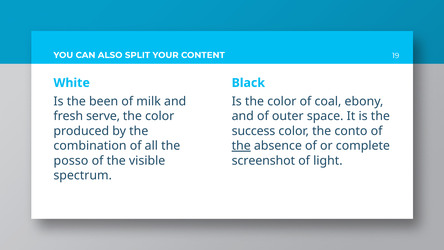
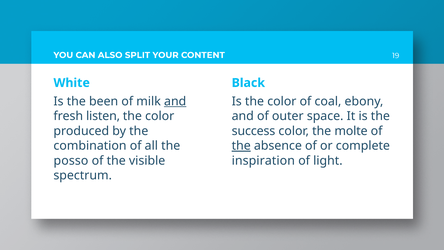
and at (175, 101) underline: none -> present
serve: serve -> listen
conto: conto -> molte
screenshot: screenshot -> inspiration
